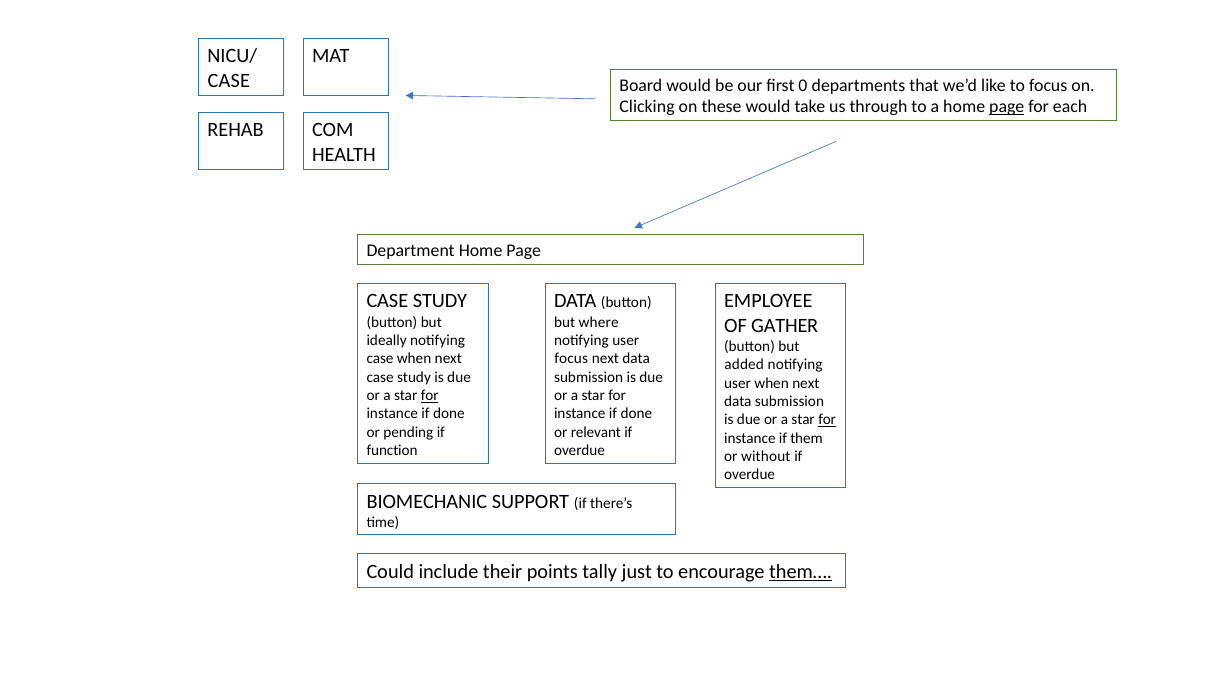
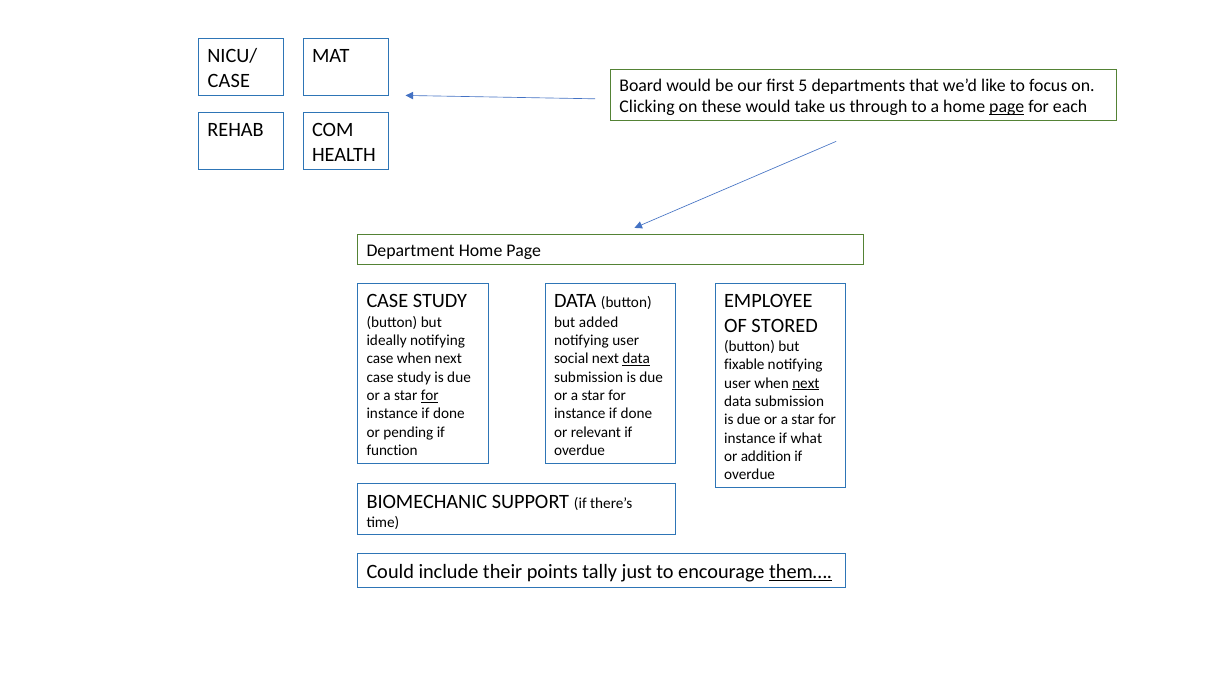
0: 0 -> 5
where: where -> added
GATHER: GATHER -> STORED
focus at (571, 359): focus -> social
data at (636, 359) underline: none -> present
added: added -> fixable
next at (806, 383) underline: none -> present
for at (827, 420) underline: present -> none
them: them -> what
without: without -> addition
